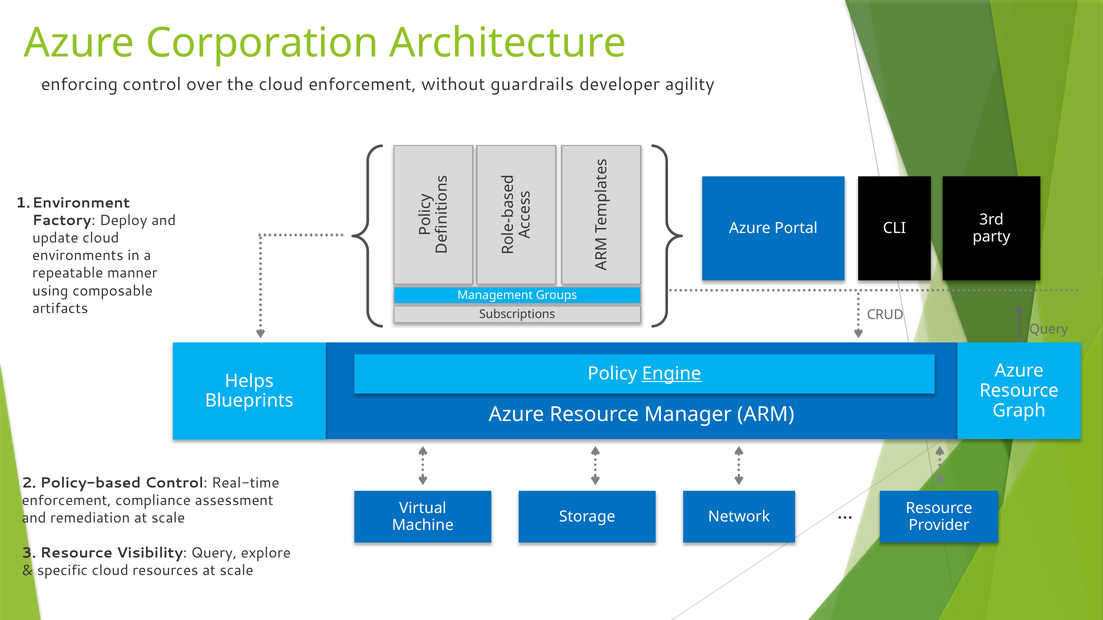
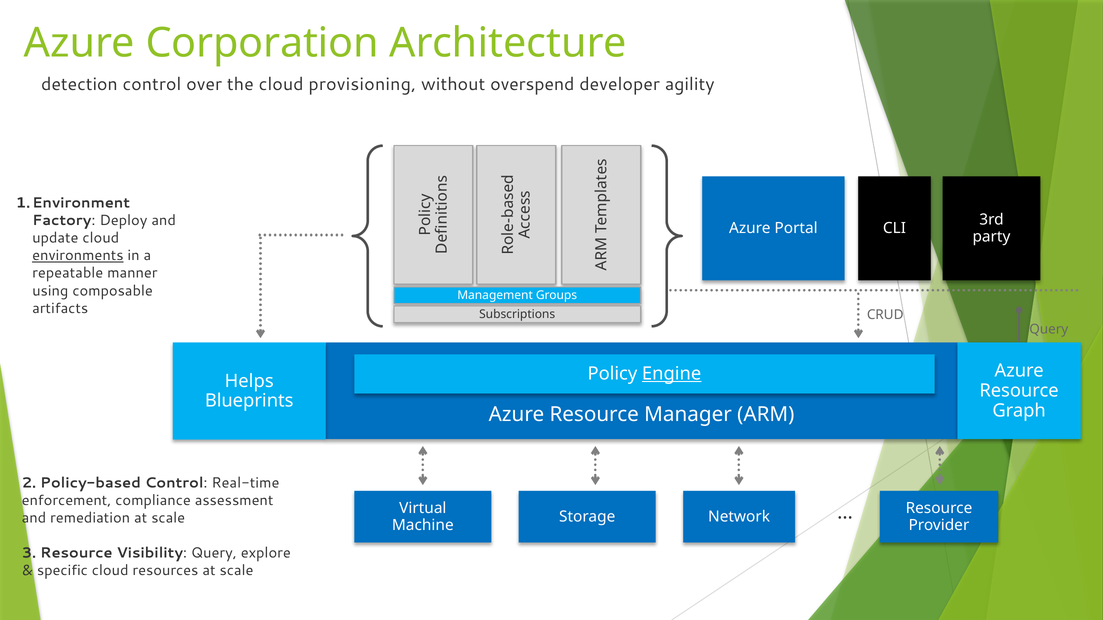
enforcing: enforcing -> detection
cloud enforcement: enforcement -> provisioning
guardrails: guardrails -> overspend
environments underline: none -> present
